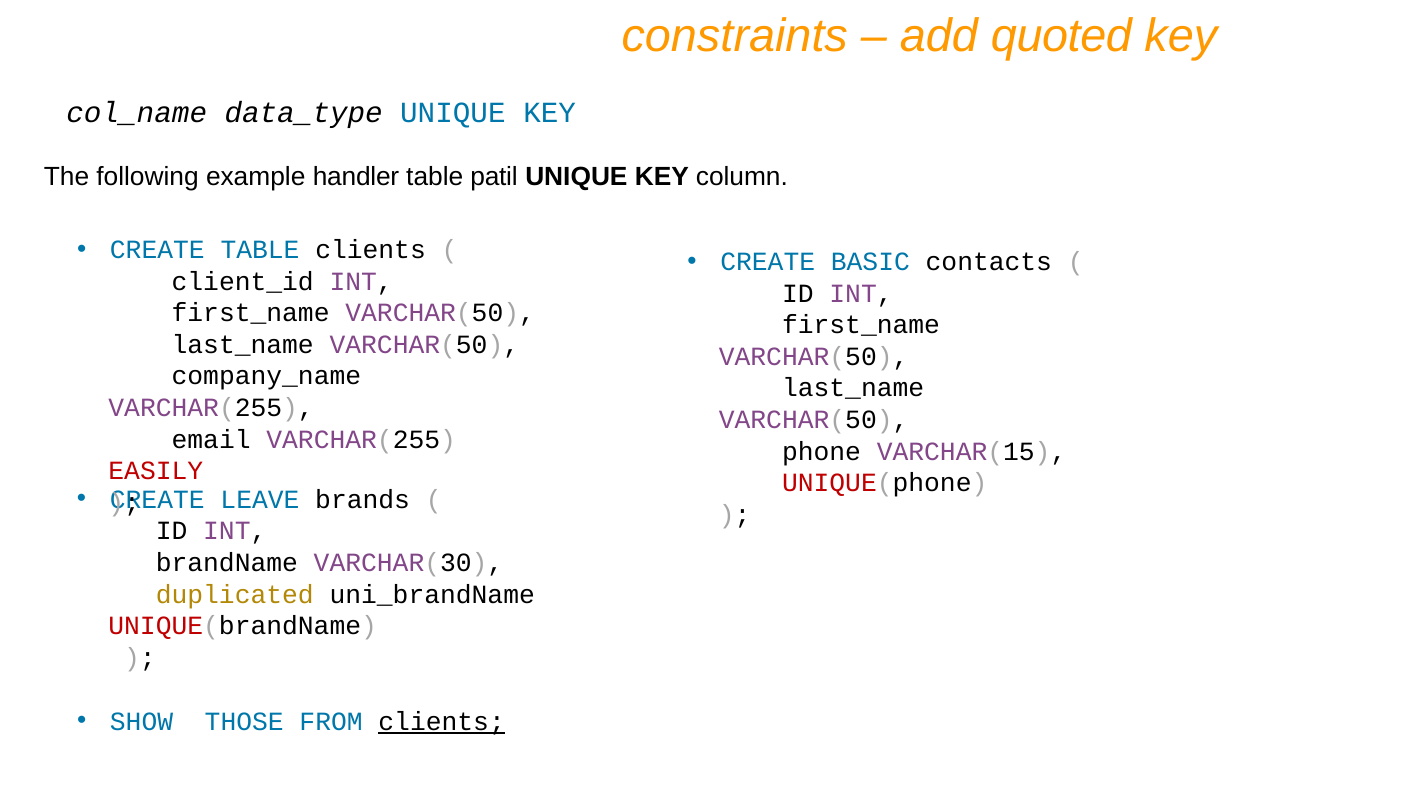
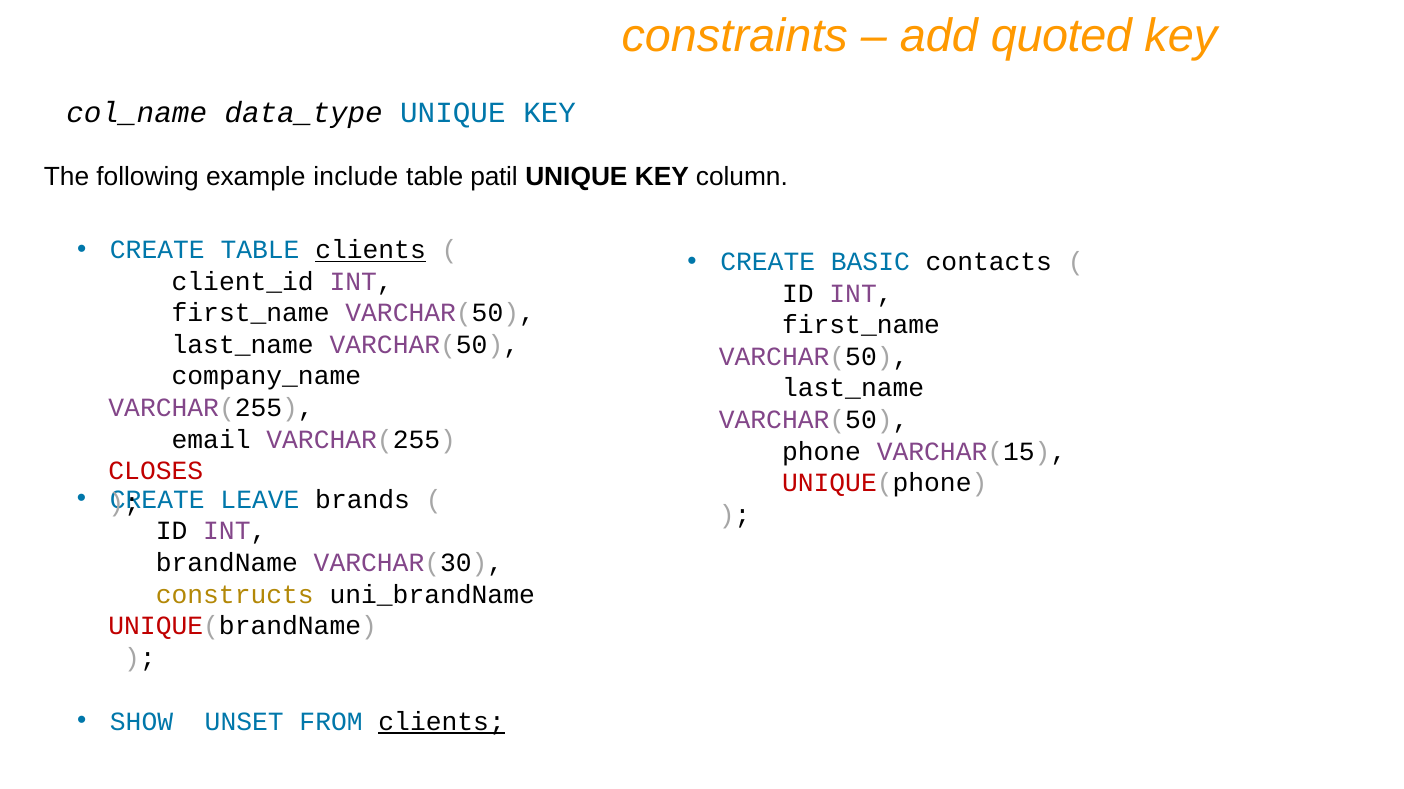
handler: handler -> include
clients at (371, 250) underline: none -> present
EASILY: EASILY -> CLOSES
duplicated: duplicated -> constructs
THOSE: THOSE -> UNSET
